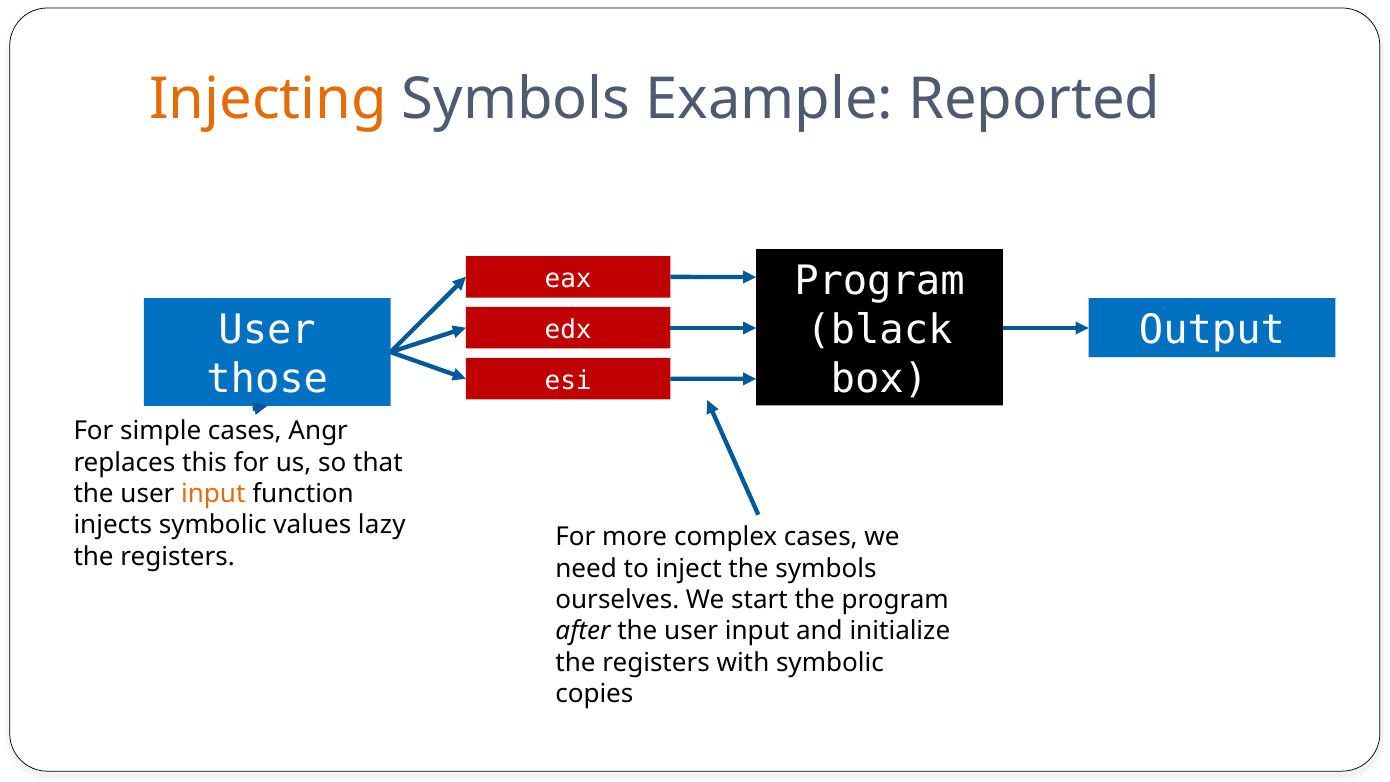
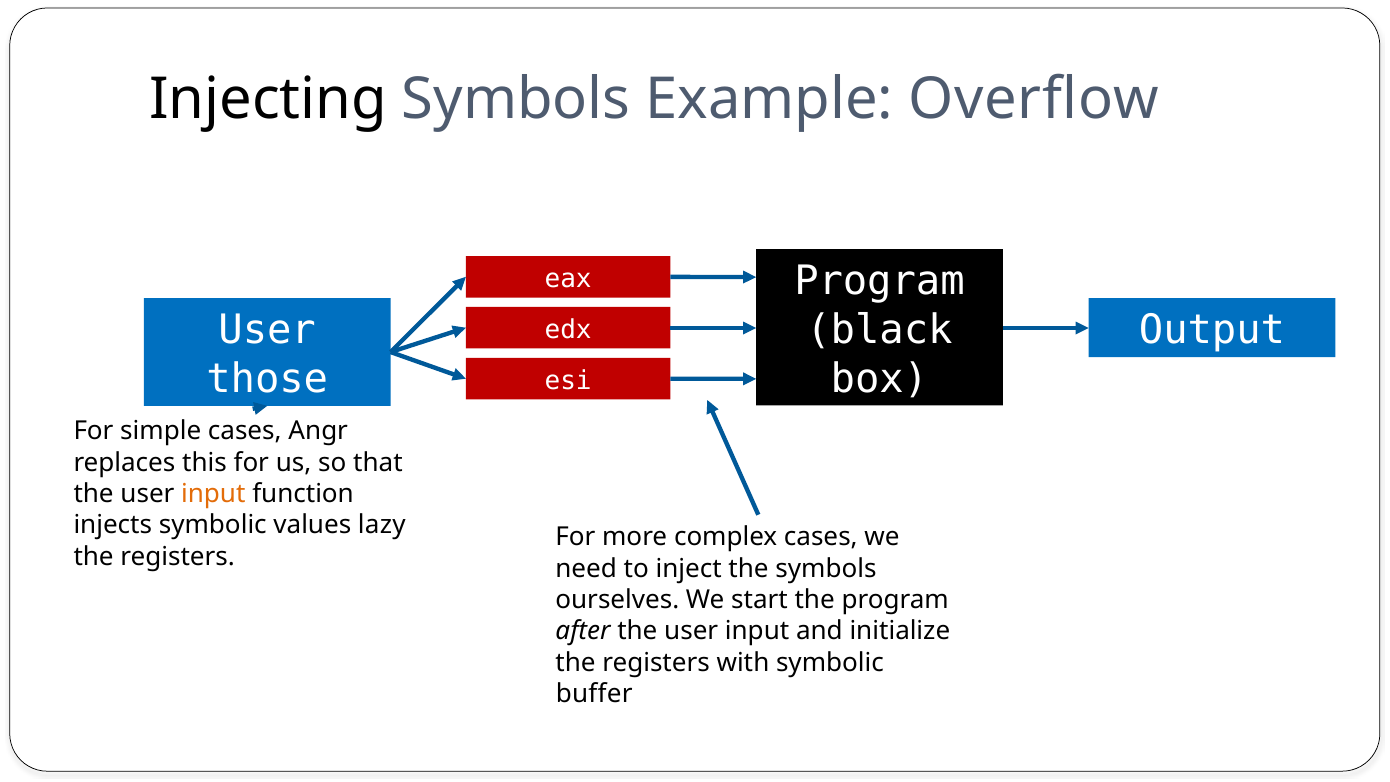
Injecting colour: orange -> black
Reported: Reported -> Overflow
copies: copies -> buffer
